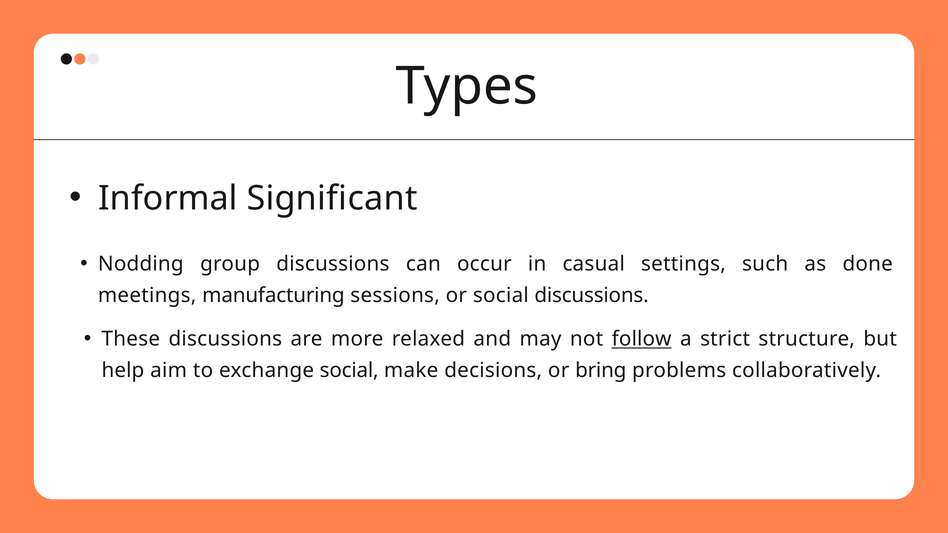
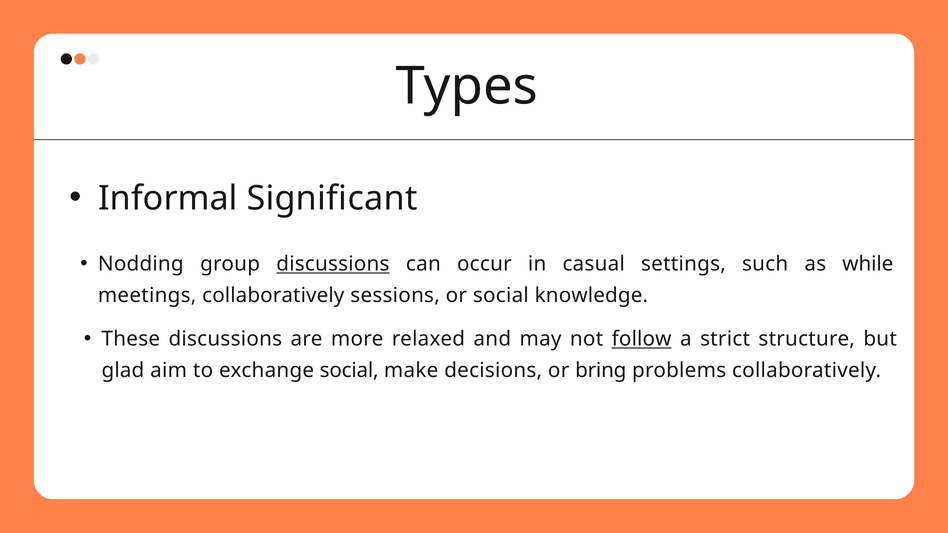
discussions at (333, 264) underline: none -> present
done: done -> while
meetings manufacturing: manufacturing -> collaboratively
social discussions: discussions -> knowledge
help: help -> glad
